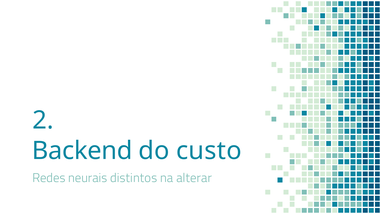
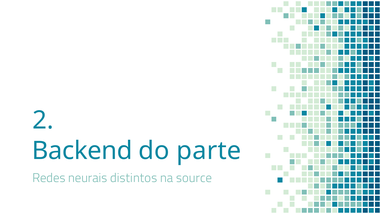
custo: custo -> parte
alterar: alterar -> source
